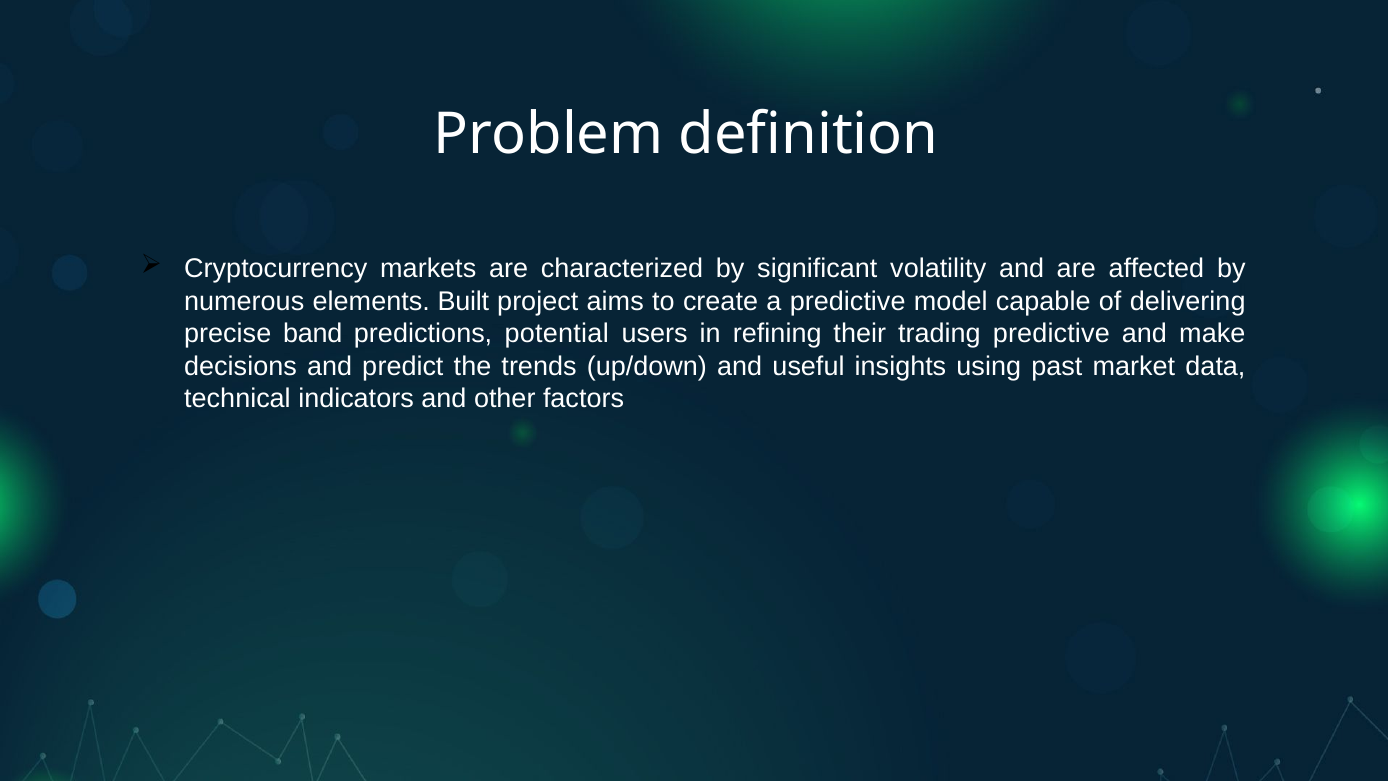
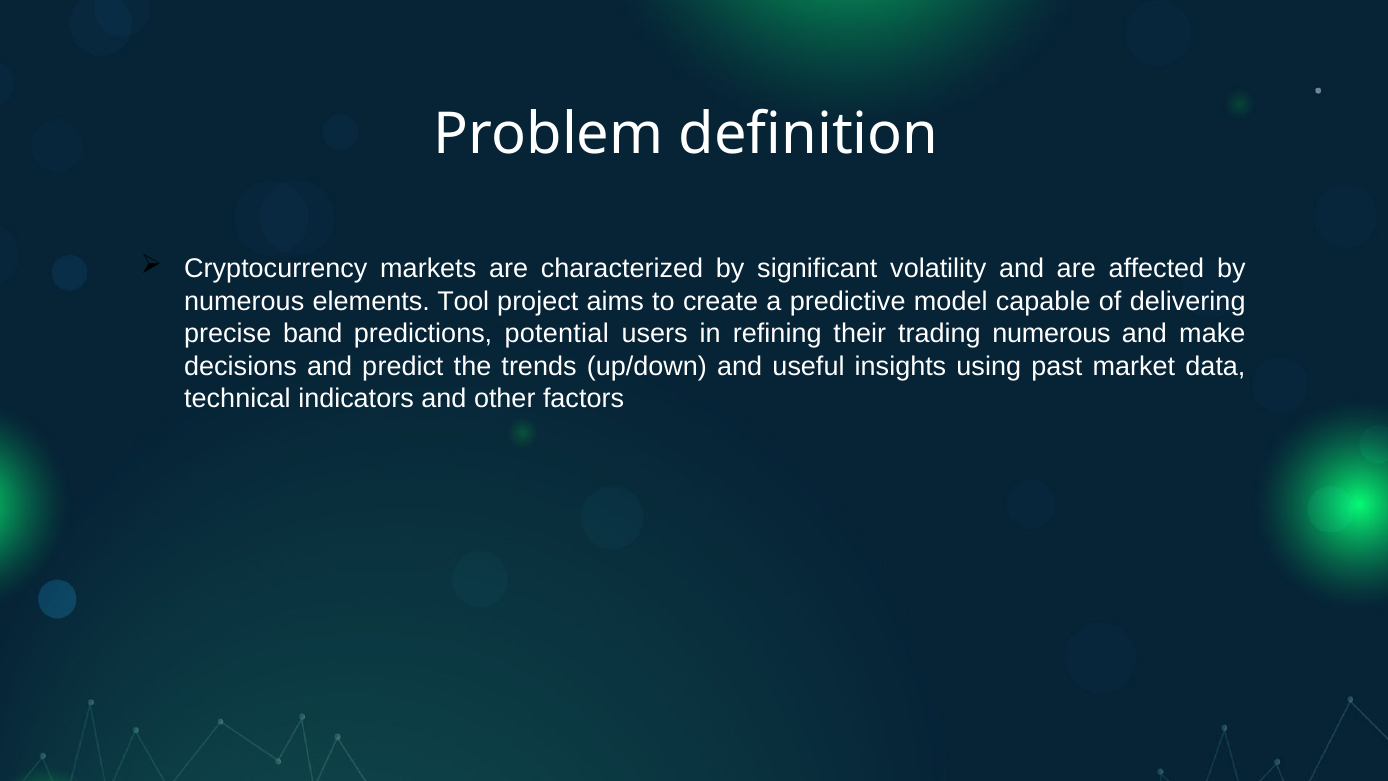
Built: Built -> Tool
trading predictive: predictive -> numerous
